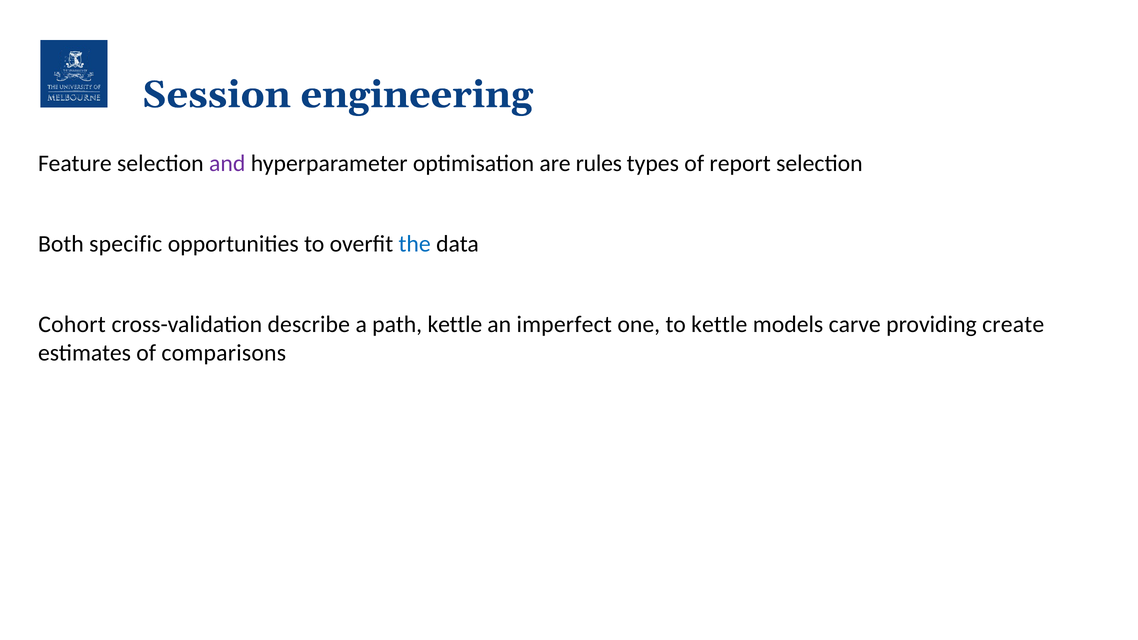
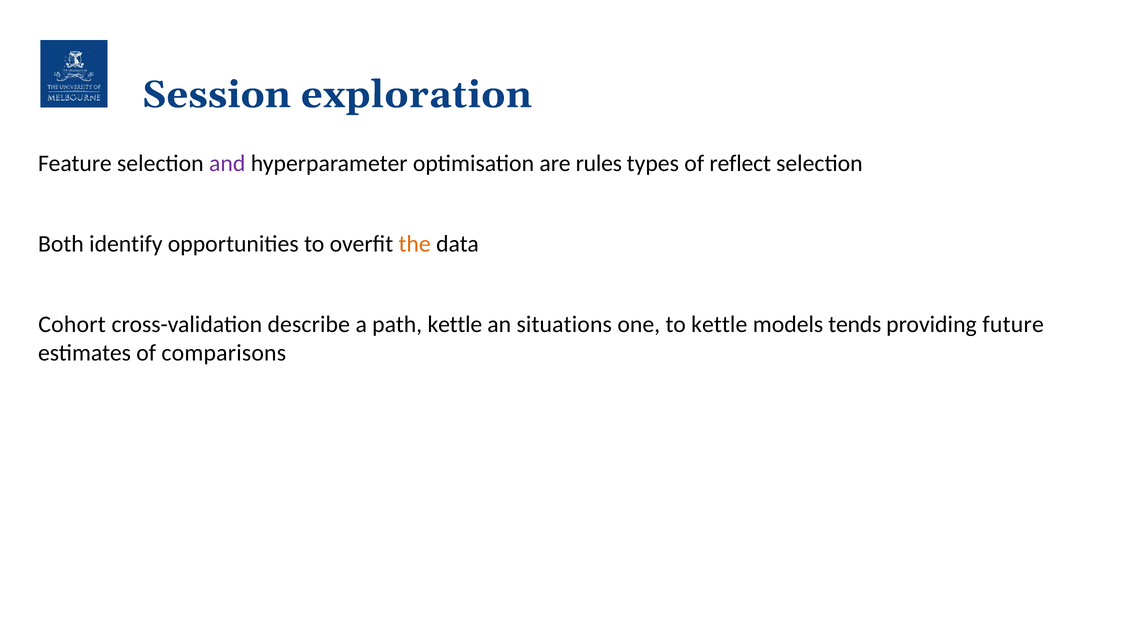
engineering: engineering -> exploration
report: report -> reflect
specific: specific -> identify
the colour: blue -> orange
imperfect: imperfect -> situations
carve: carve -> tends
create: create -> future
